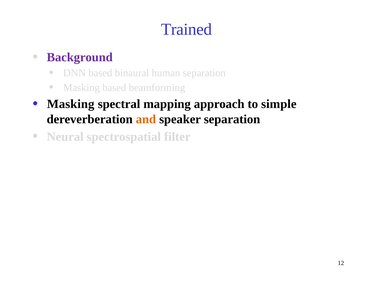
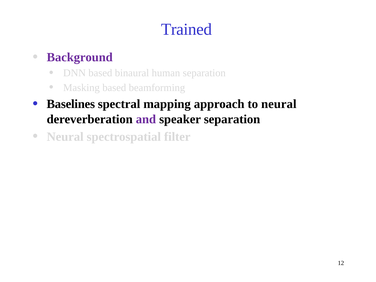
Masking at (71, 104): Masking -> Baselines
to simple: simple -> neural
and colour: orange -> purple
